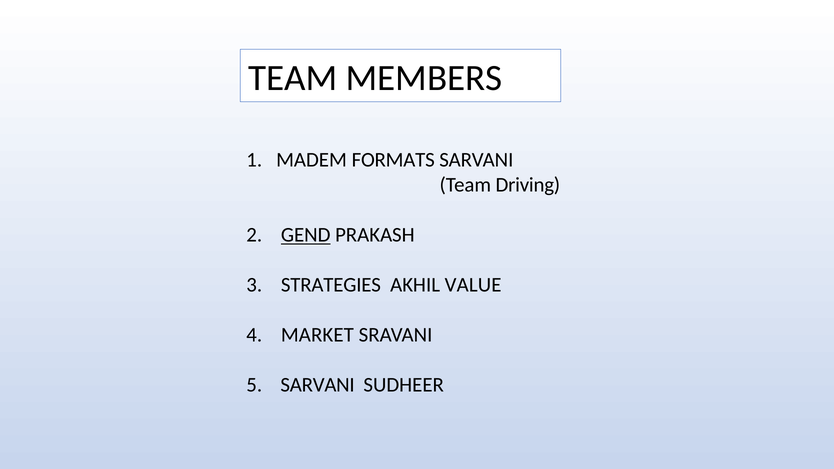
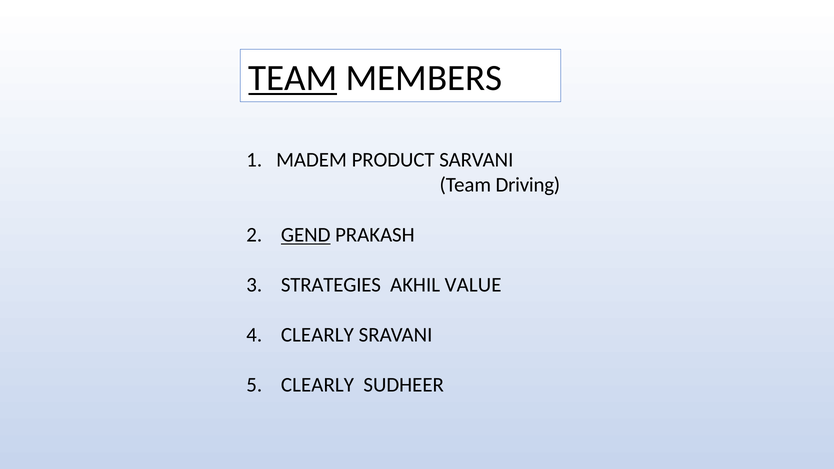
TEAM at (293, 78) underline: none -> present
FORMATS: FORMATS -> PRODUCT
4 MARKET: MARKET -> CLEARLY
5 SARVANI: SARVANI -> CLEARLY
